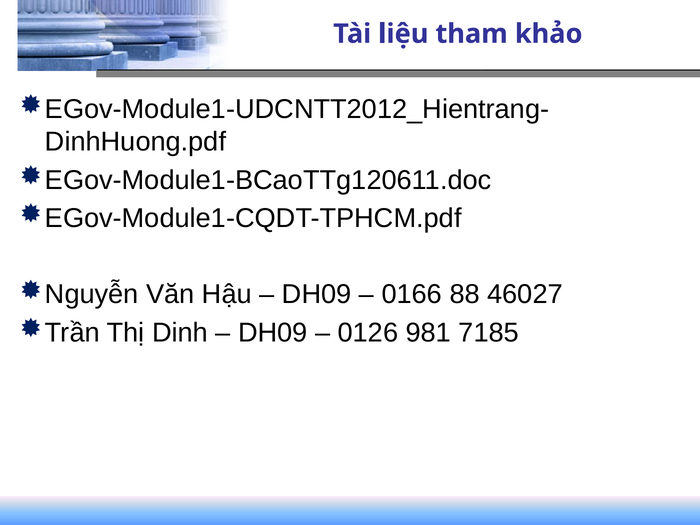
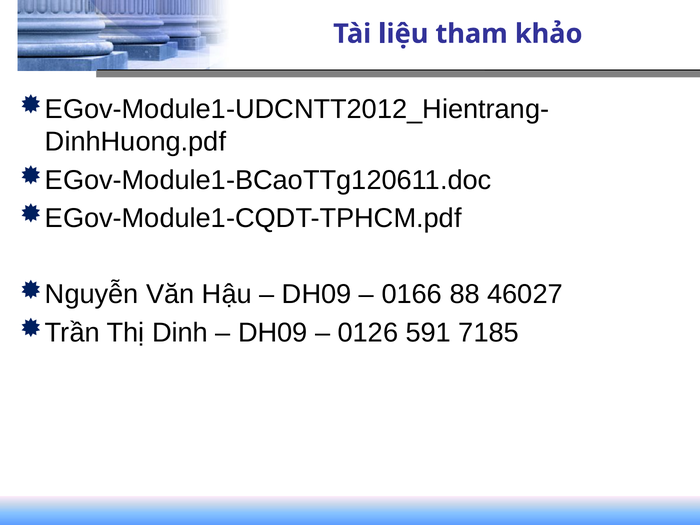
981: 981 -> 591
